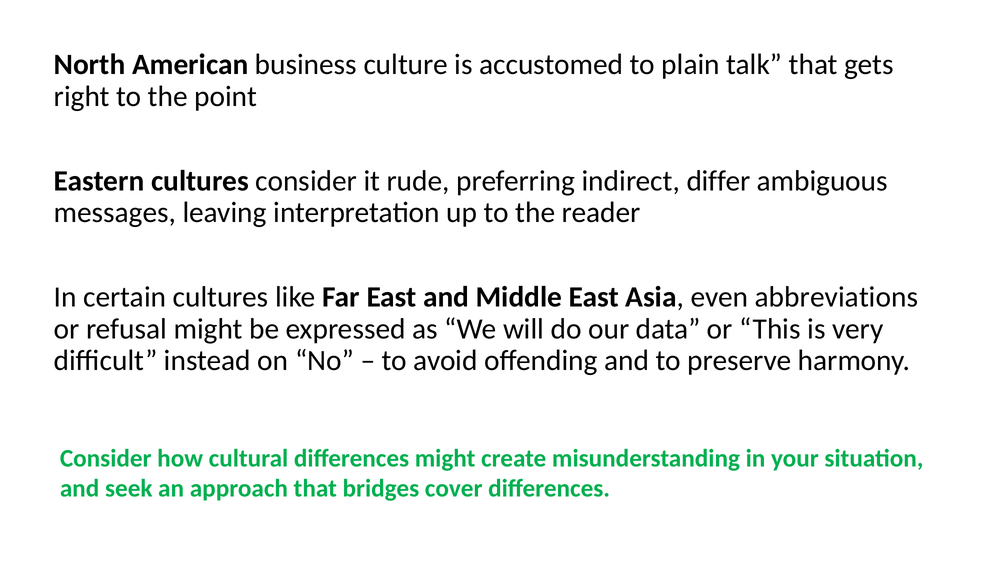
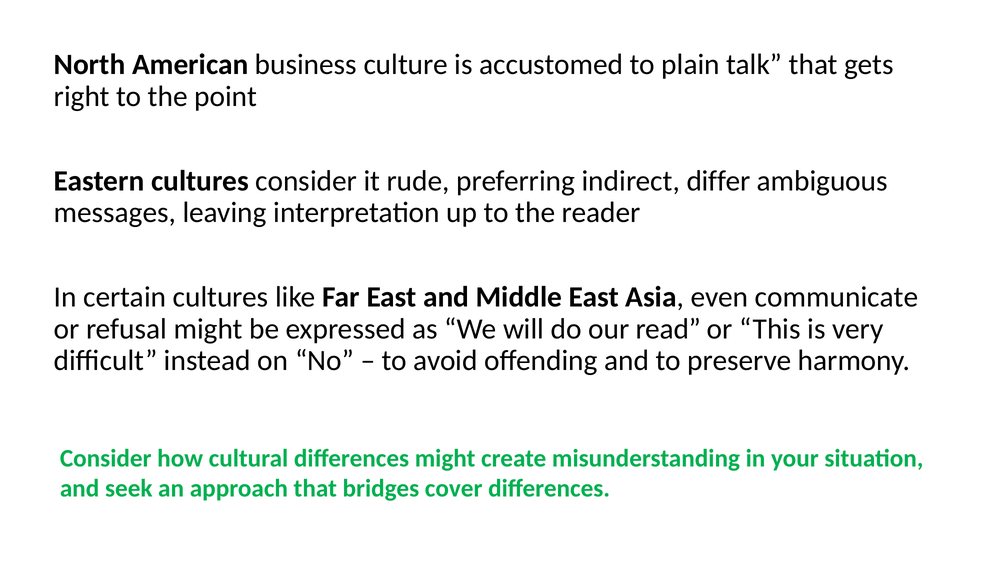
abbreviations: abbreviations -> communicate
data: data -> read
